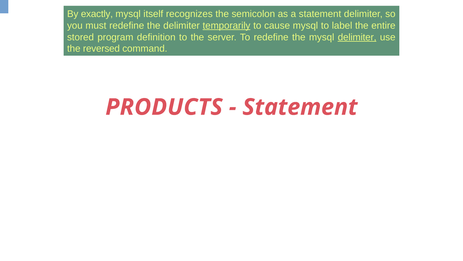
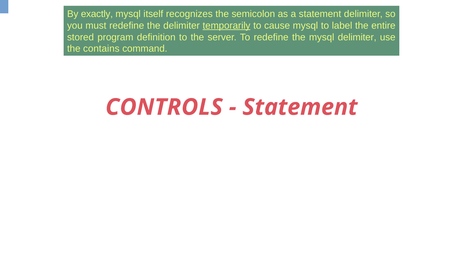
delimiter at (357, 37) underline: present -> none
reversed: reversed -> contains
PRODUCTS: PRODUCTS -> CONTROLS
